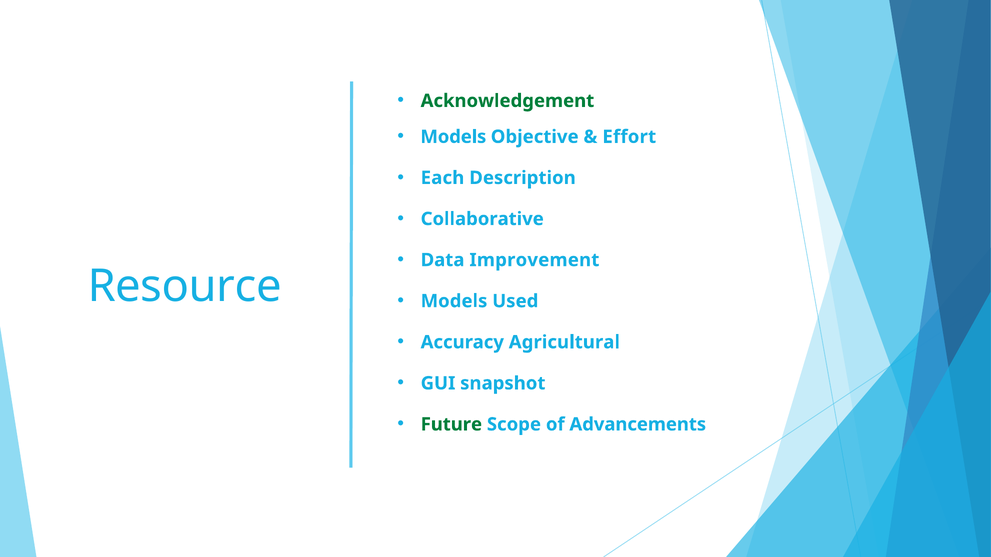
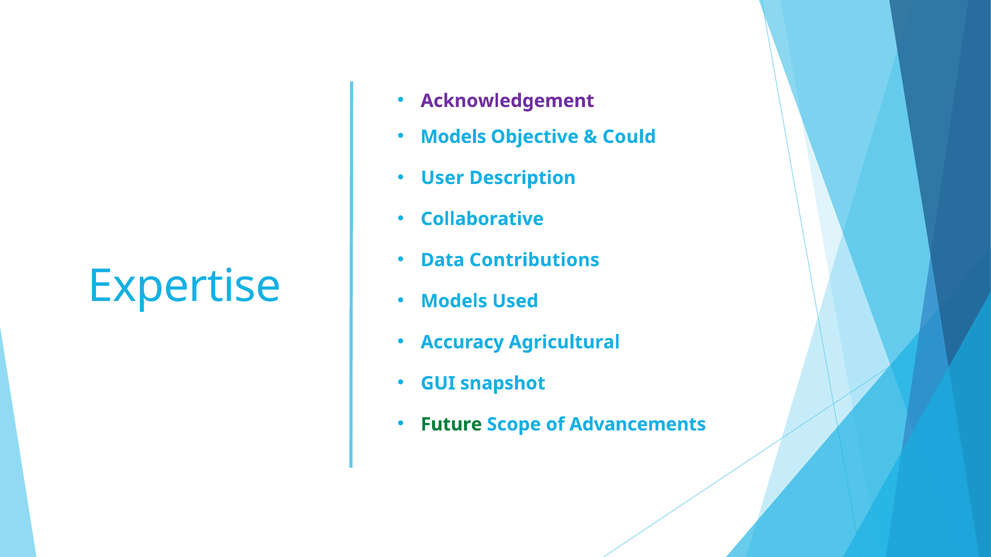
Acknowledgement colour: green -> purple
Effort: Effort -> Could
Each: Each -> User
Improvement: Improvement -> Contributions
Resource: Resource -> Expertise
